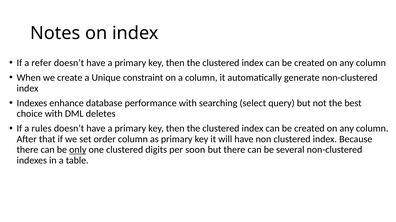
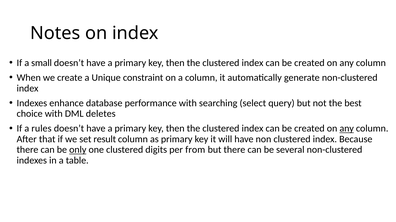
refer: refer -> small
any at (347, 129) underline: none -> present
order: order -> result
soon: soon -> from
